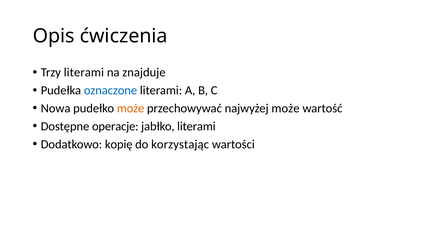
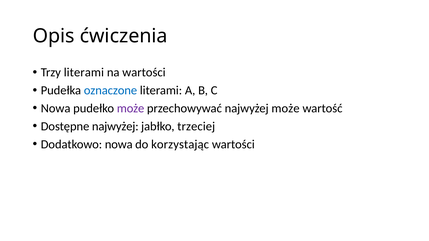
na znajduje: znajduje -> wartości
może at (131, 109) colour: orange -> purple
Dostępne operacje: operacje -> najwyżej
jabłko literami: literami -> trzeciej
Dodatkowo kopię: kopię -> nowa
